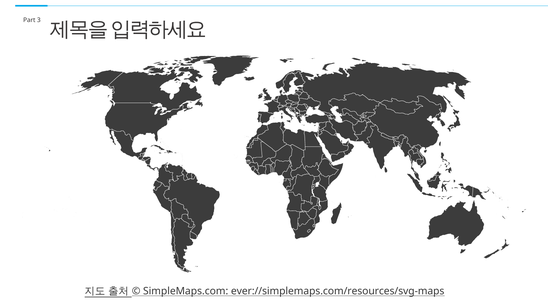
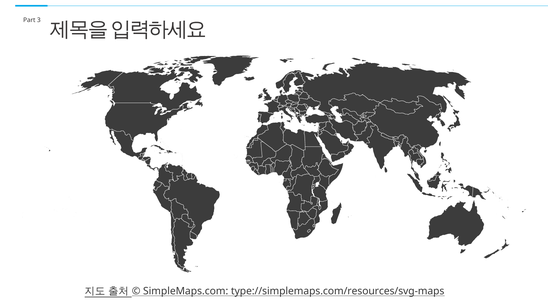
ever://simplemaps.com/resources/svg-maps: ever://simplemaps.com/resources/svg-maps -> type://simplemaps.com/resources/svg-maps
